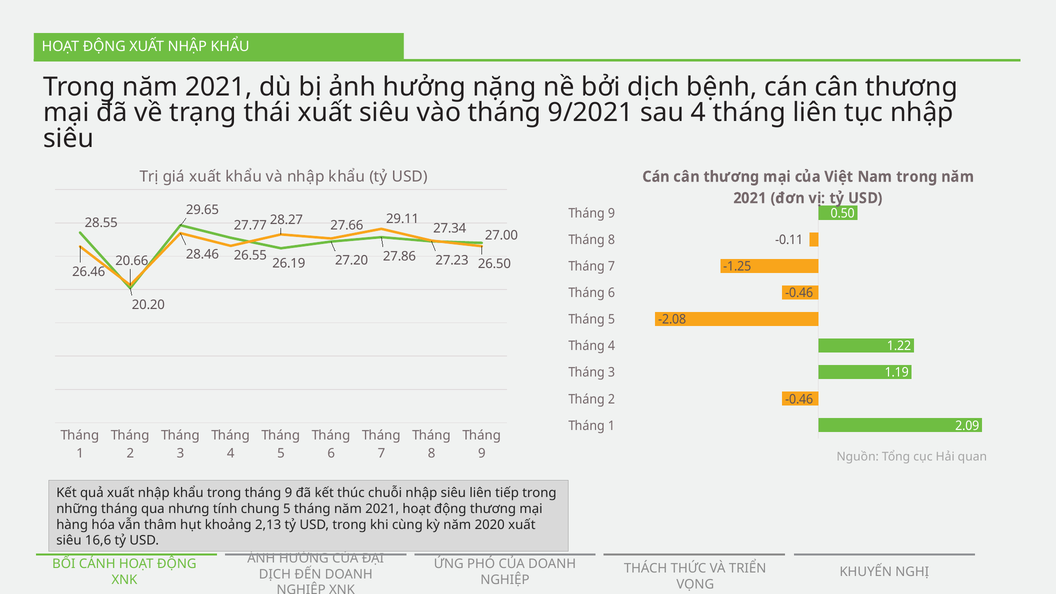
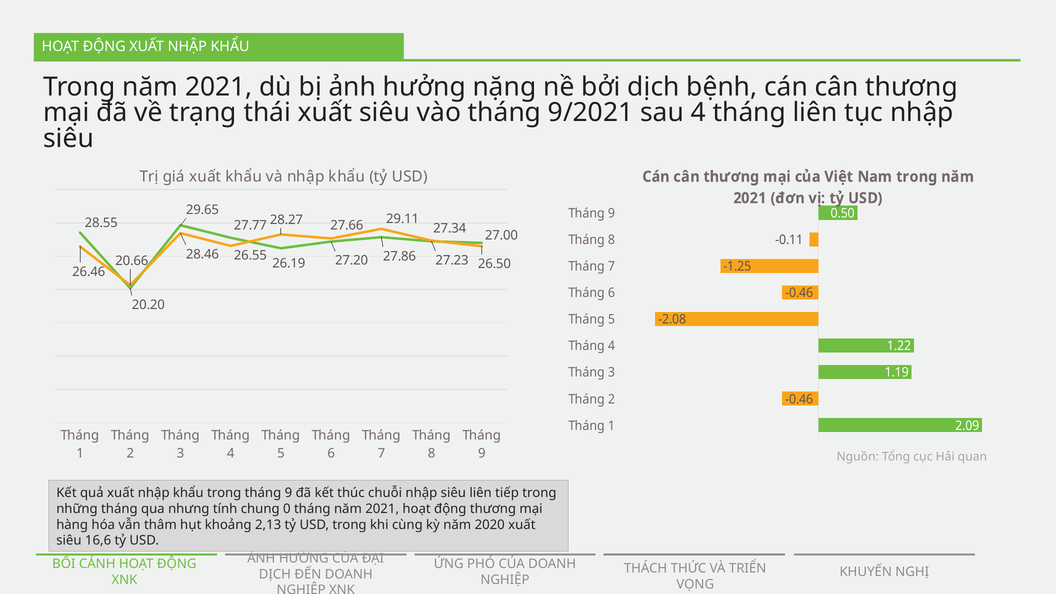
chung 5: 5 -> 0
